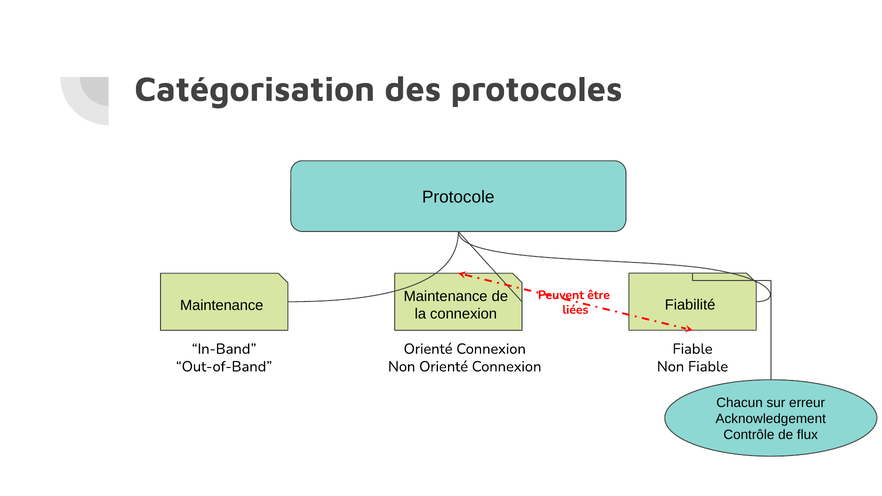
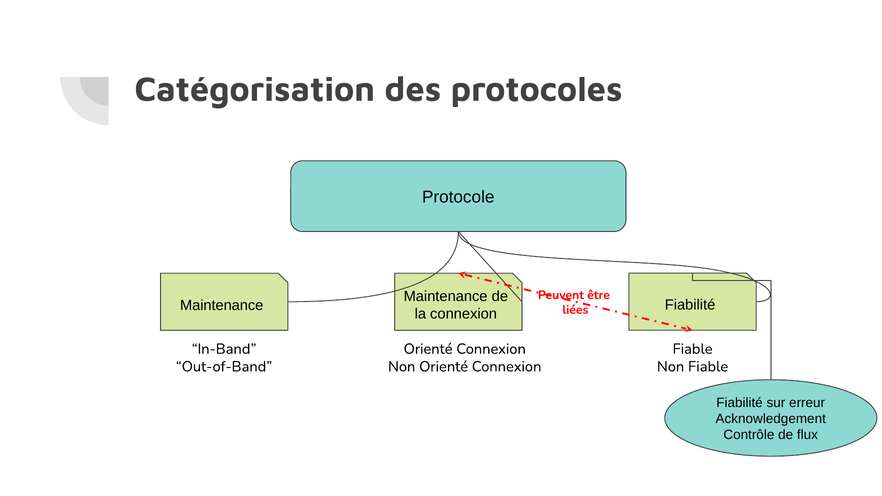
Chacun at (740, 403): Chacun -> Fiabilité
